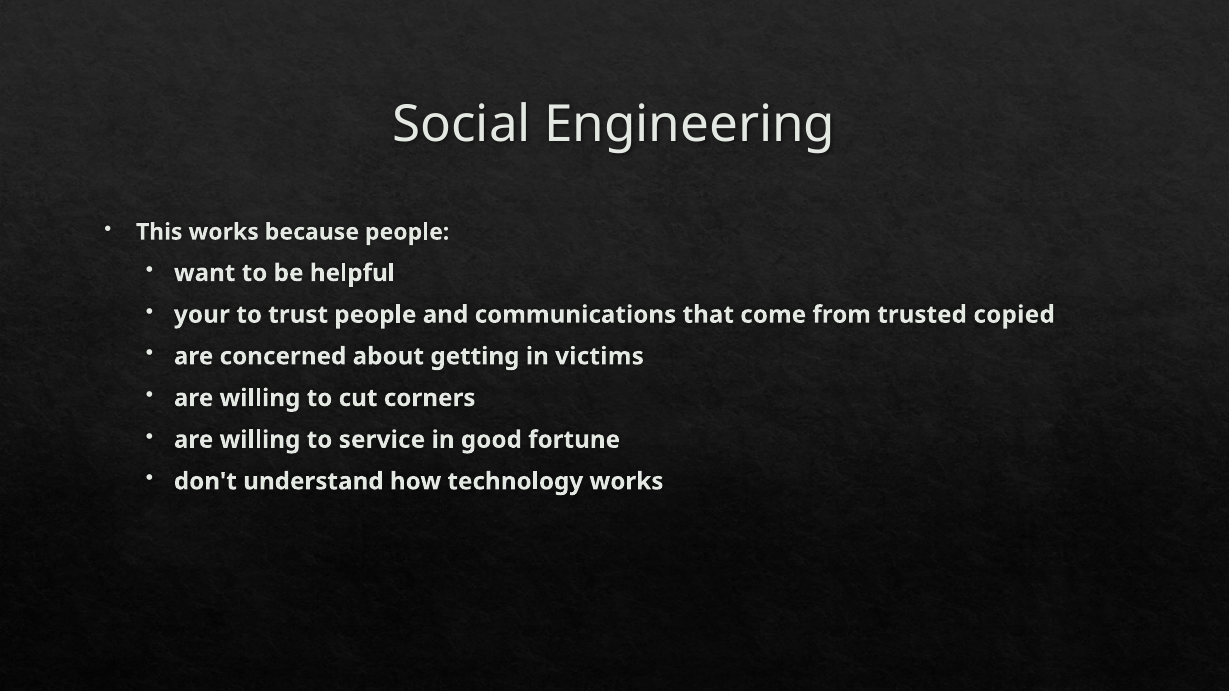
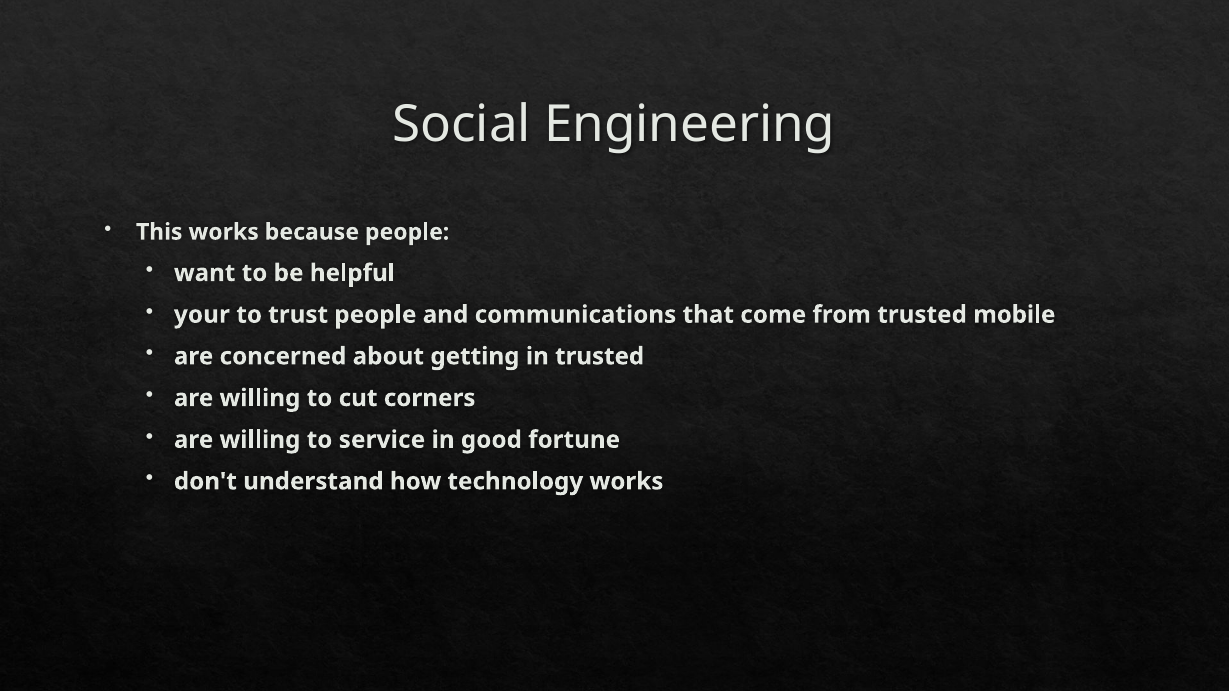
copied: copied -> mobile
in victims: victims -> trusted
